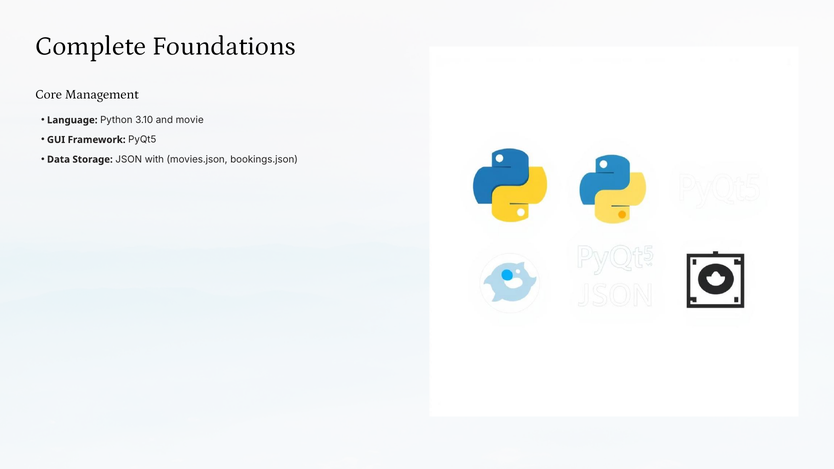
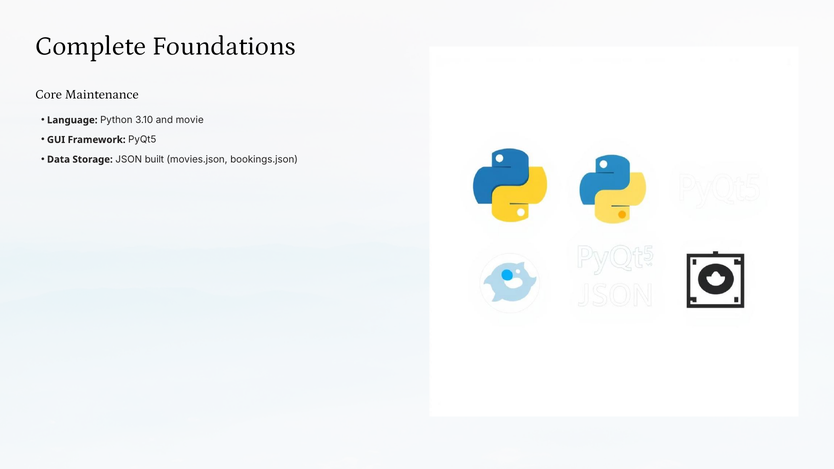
Management: Management -> Maintenance
with: with -> built
